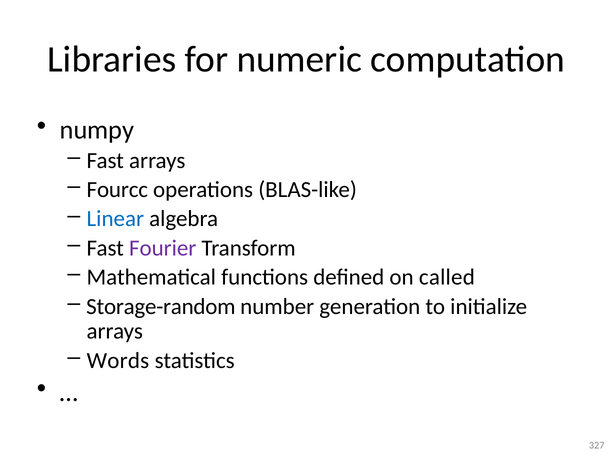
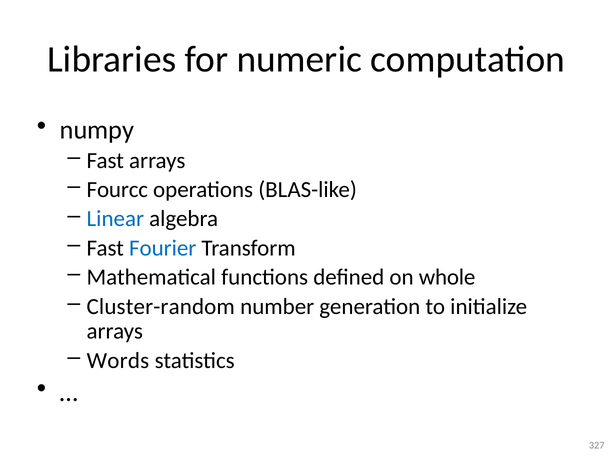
Fourier colour: purple -> blue
called: called -> whole
Storage-random: Storage-random -> Cluster-random
